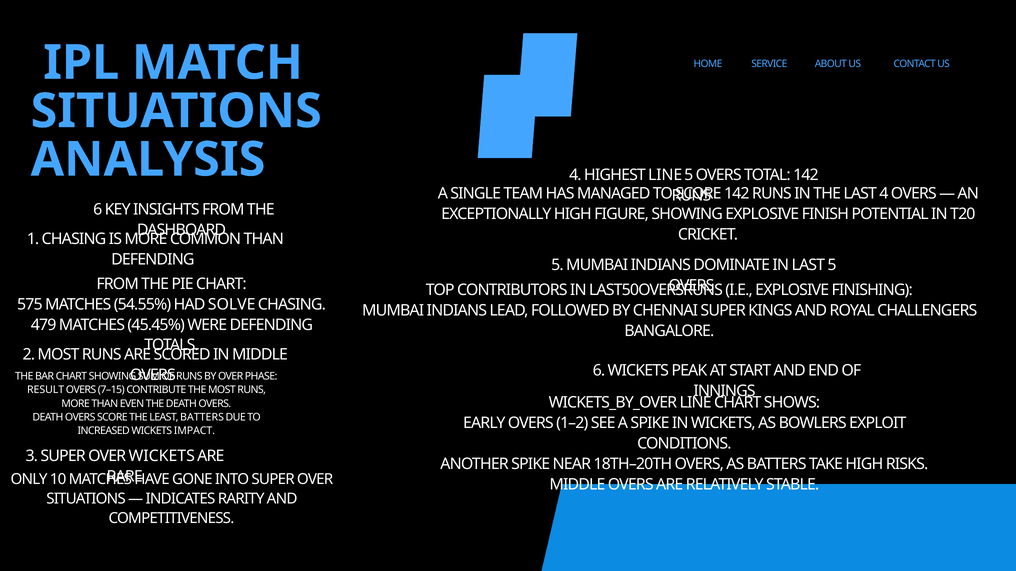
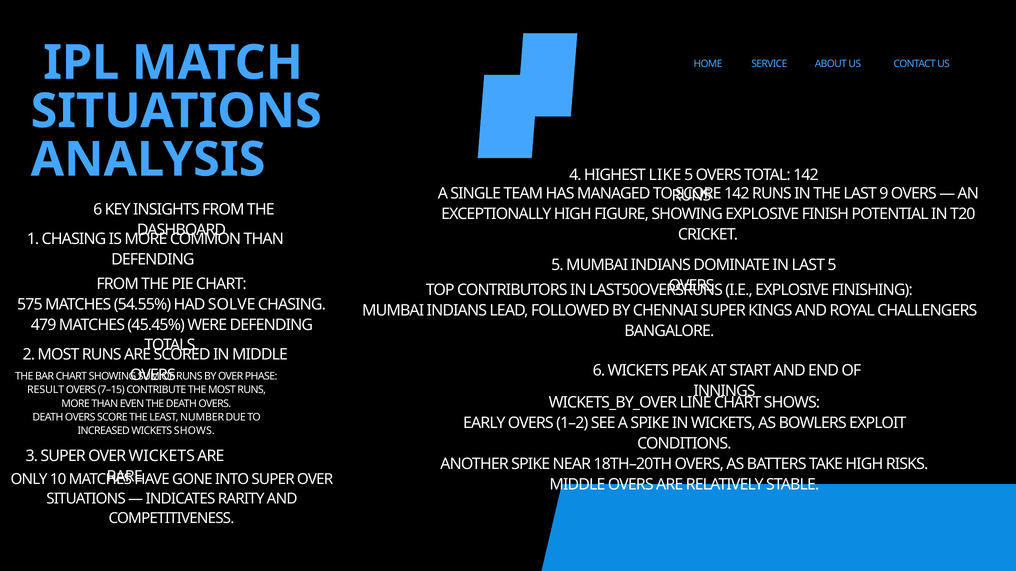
HIGHEST LINE: LINE -> LIKE
LAST 4: 4 -> 9
LEAST BATTERS: BATTERS -> NUMBER
WICKETS IMPACT: IMPACT -> SHOWS
